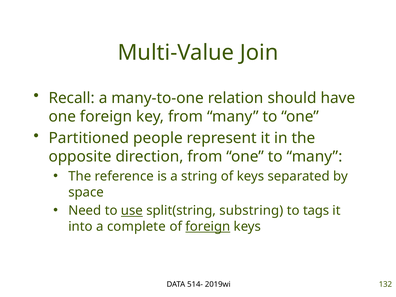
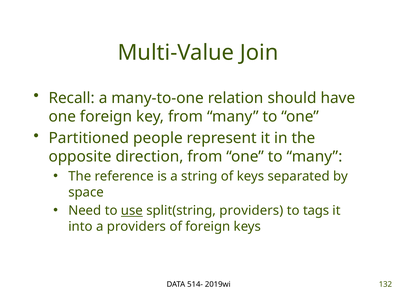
split(string substring: substring -> providers
a complete: complete -> providers
foreign at (208, 226) underline: present -> none
